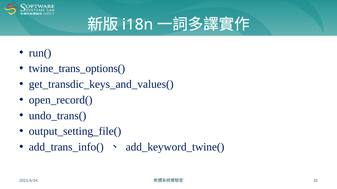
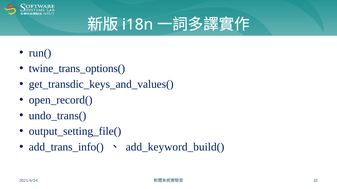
add_keyword_twine(: add_keyword_twine( -> add_keyword_build(
